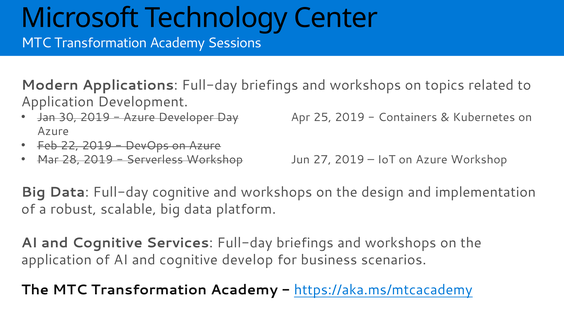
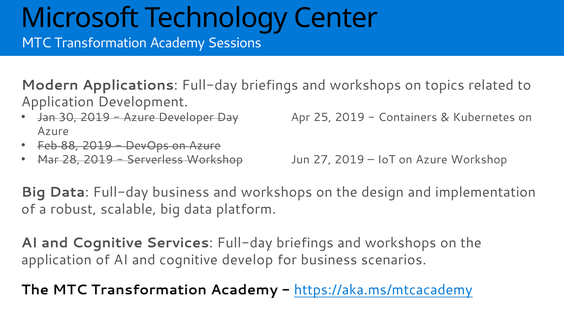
22: 22 -> 88
Full-day cognitive: cognitive -> business
